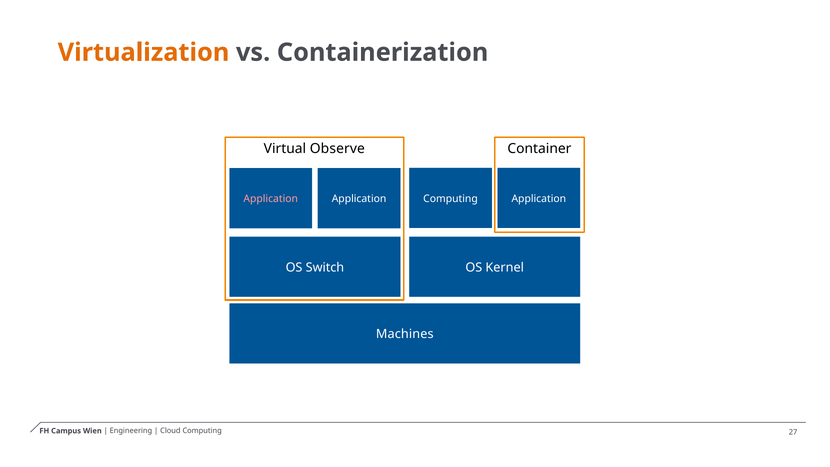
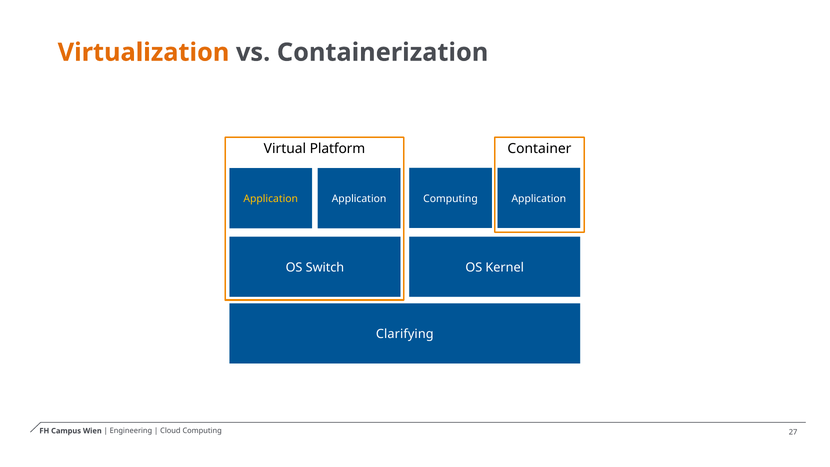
Observe: Observe -> Platform
Application at (271, 199) colour: pink -> yellow
Machines: Machines -> Clarifying
